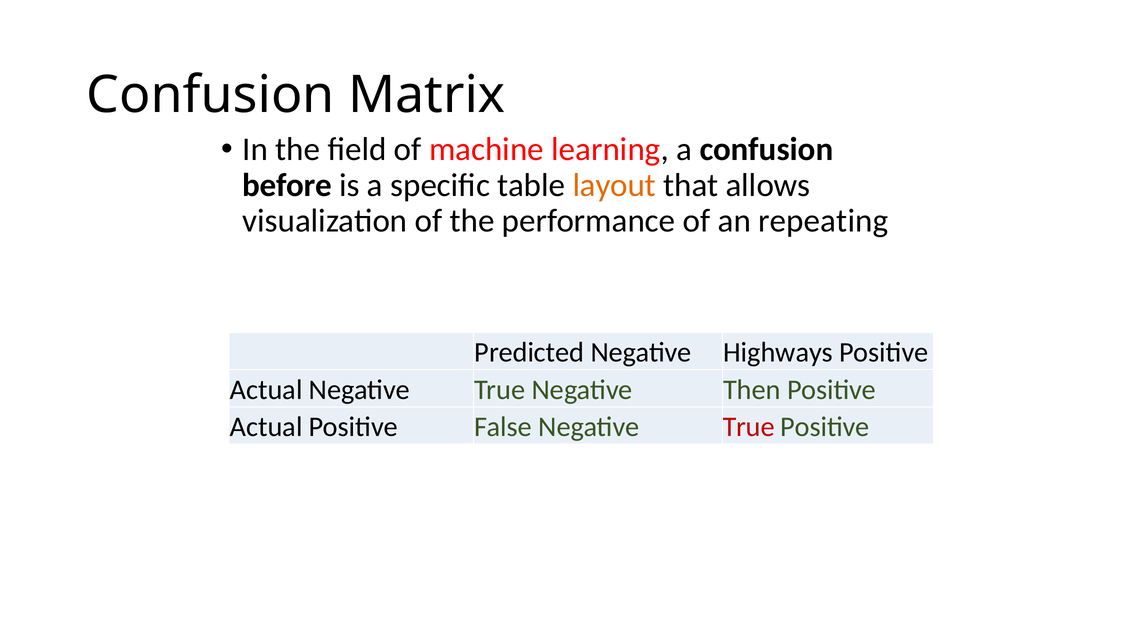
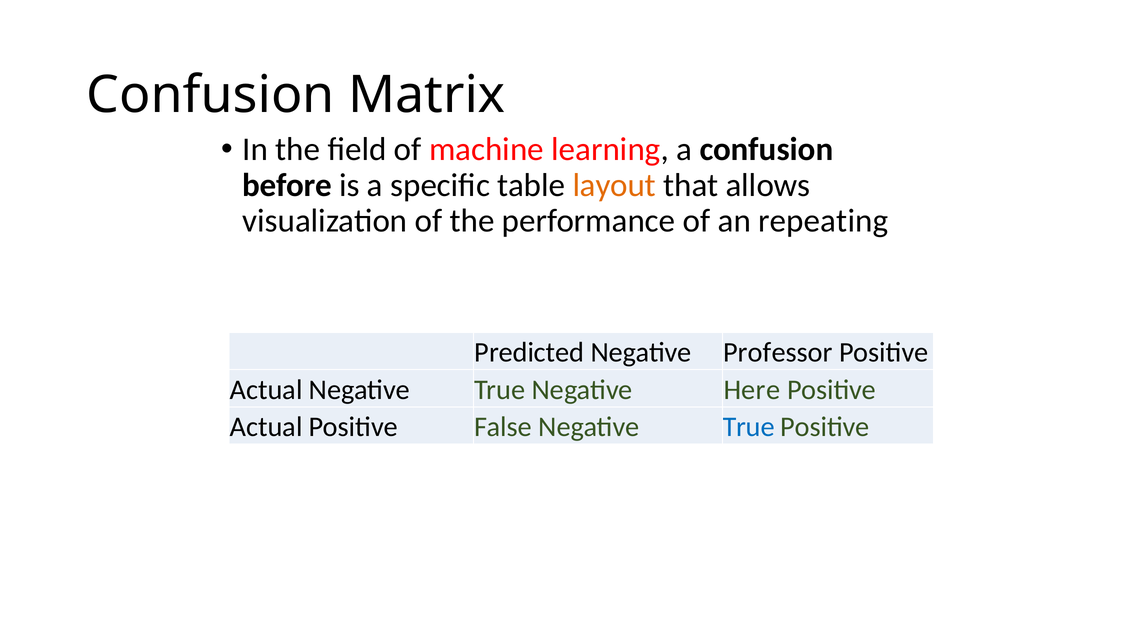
Highways: Highways -> Professor
Then: Then -> Here
True at (749, 427) colour: red -> blue
